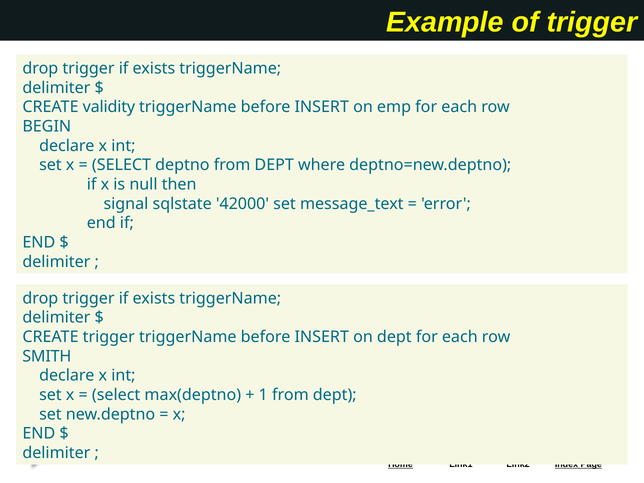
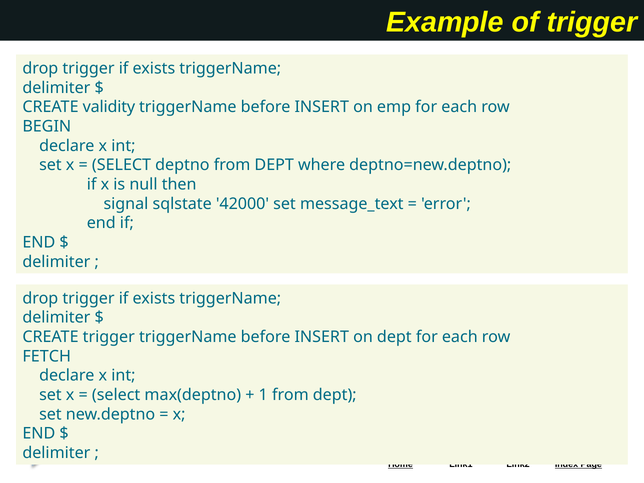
SMITH: SMITH -> FETCH
